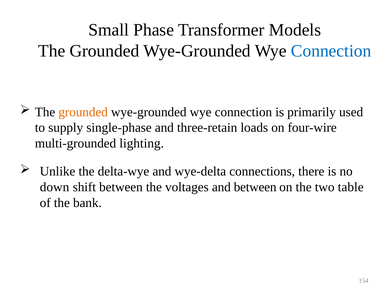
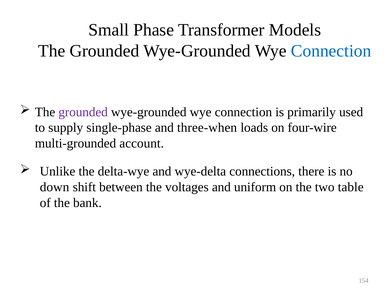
grounded at (83, 112) colour: orange -> purple
three-retain: three-retain -> three-when
lighting: lighting -> account
and between: between -> uniform
